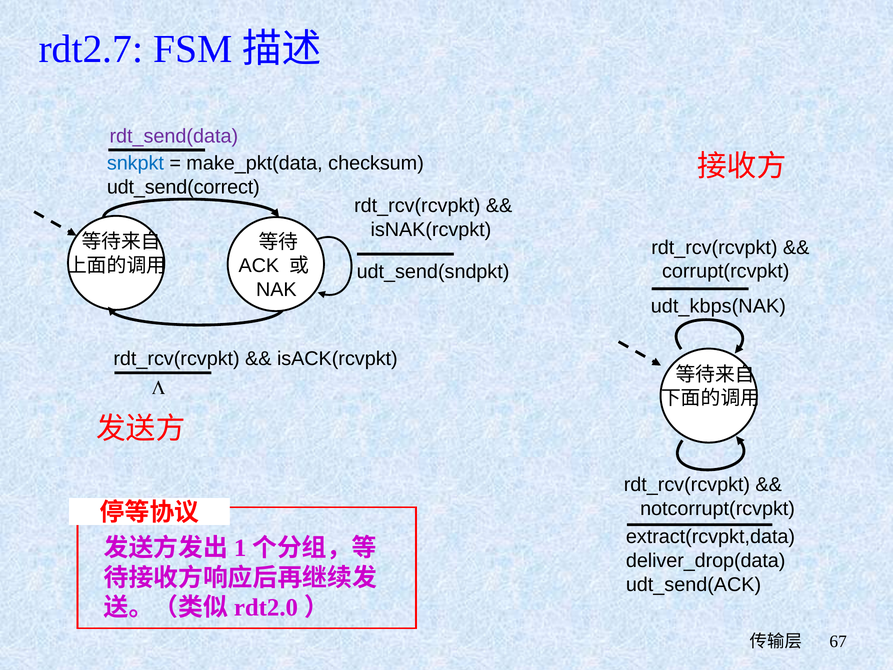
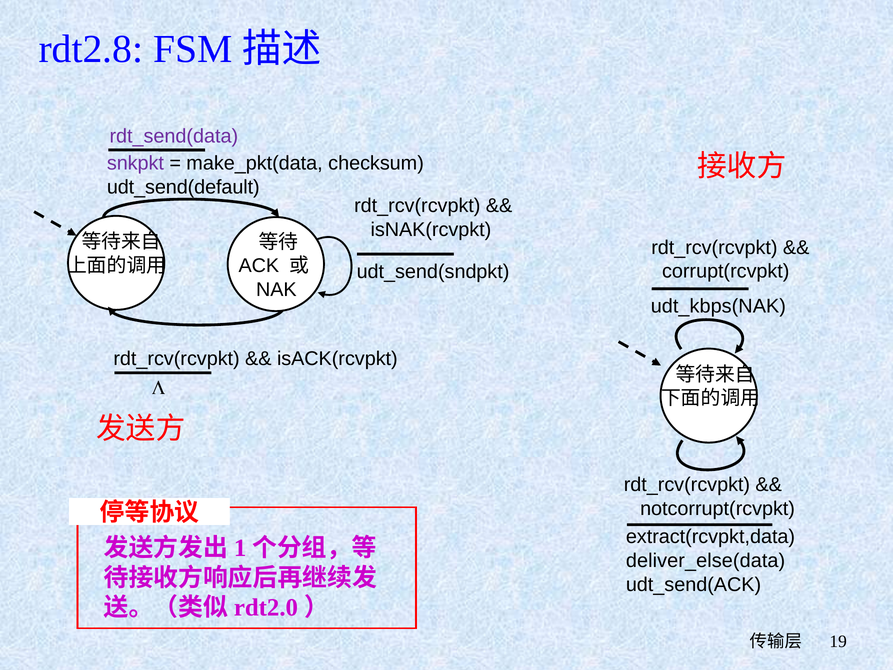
rdt2.7: rdt2.7 -> rdt2.8
snkpkt colour: blue -> purple
udt_send(correct: udt_send(correct -> udt_send(default
deliver_drop(data: deliver_drop(data -> deliver_else(data
67: 67 -> 19
